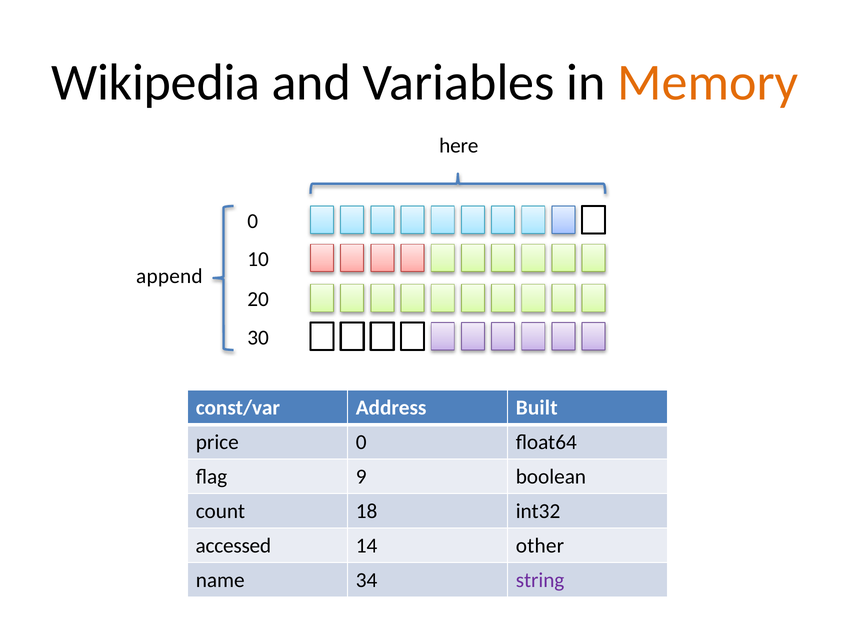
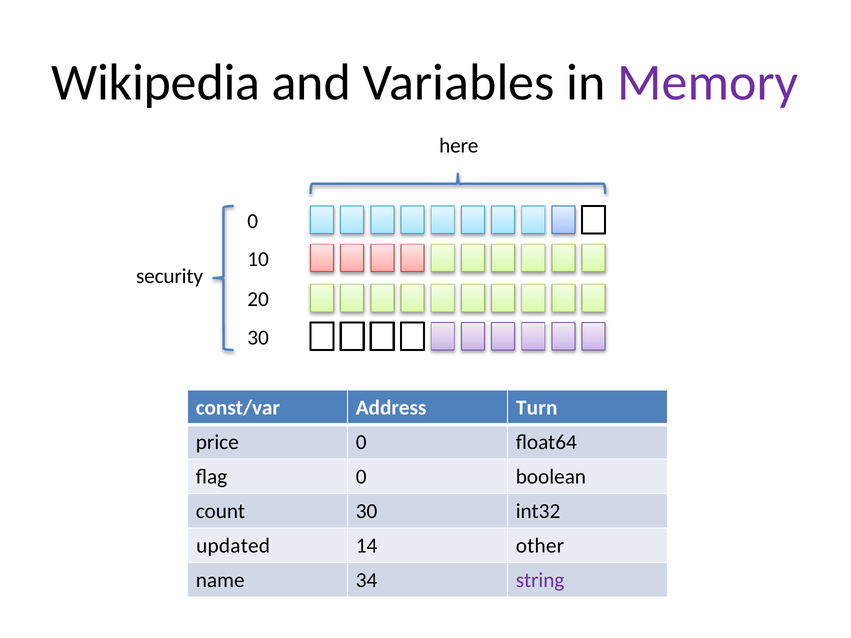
Memory colour: orange -> purple
append: append -> security
Built: Built -> Turn
flag 9: 9 -> 0
count 18: 18 -> 30
accessed: accessed -> updated
